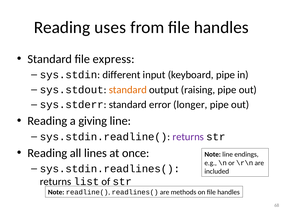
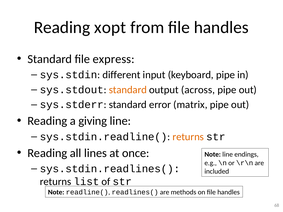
uses: uses -> xopt
raising: raising -> across
longer: longer -> matrix
returns at (188, 137) colour: purple -> orange
